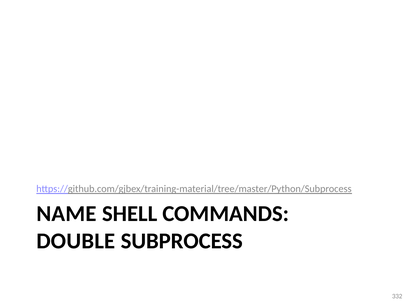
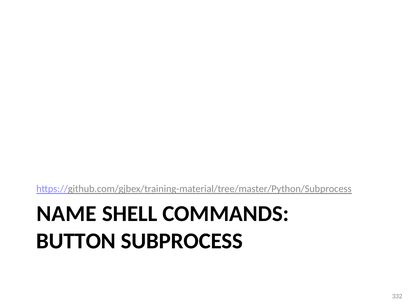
DOUBLE: DOUBLE -> BUTTON
